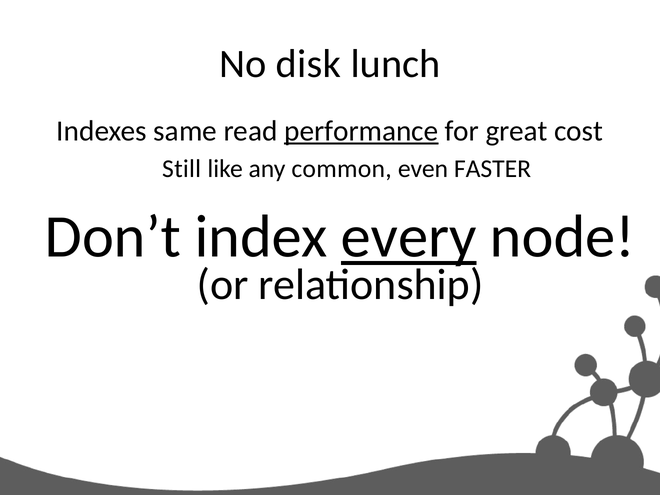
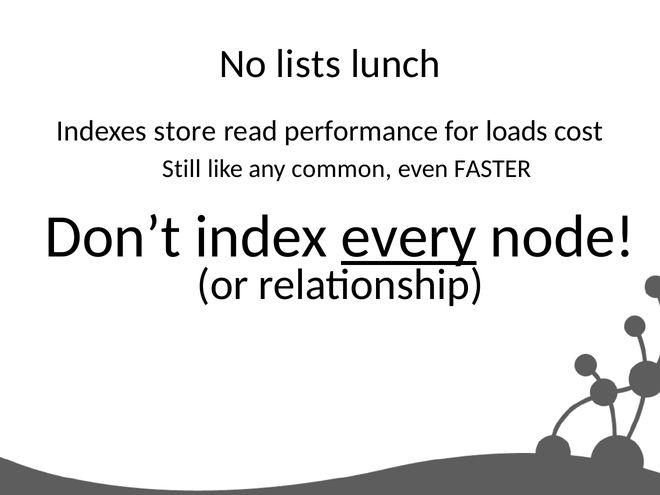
disk: disk -> lists
same: same -> store
performance underline: present -> none
great: great -> loads
